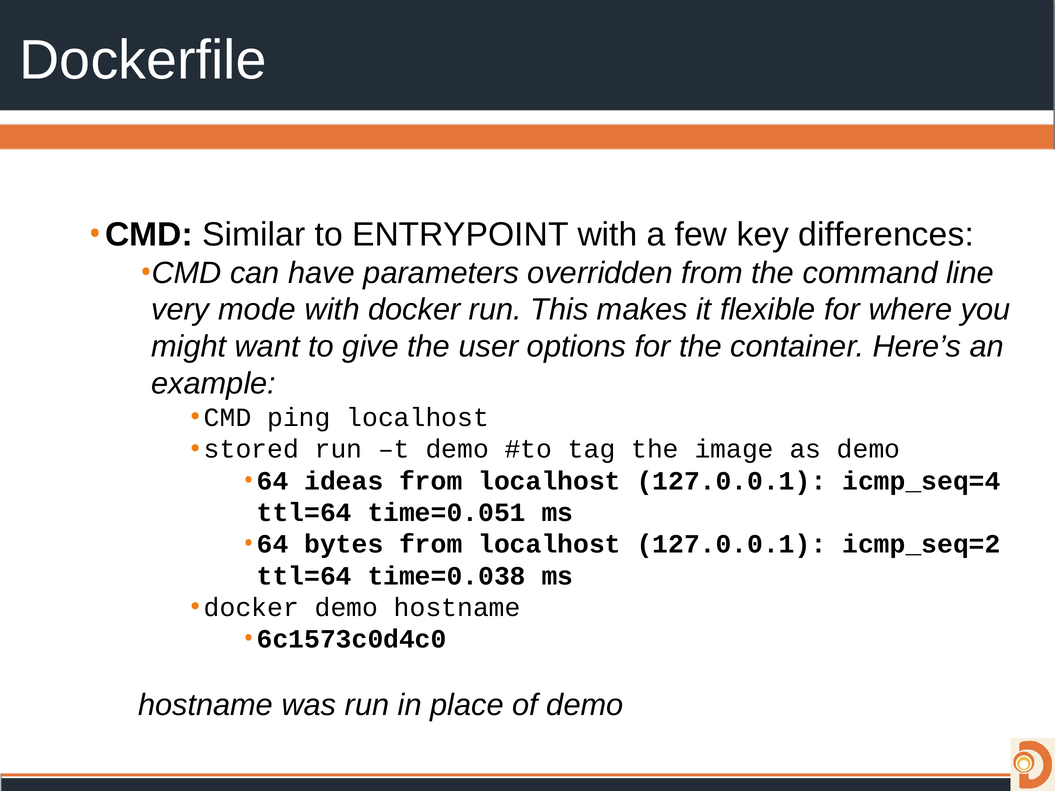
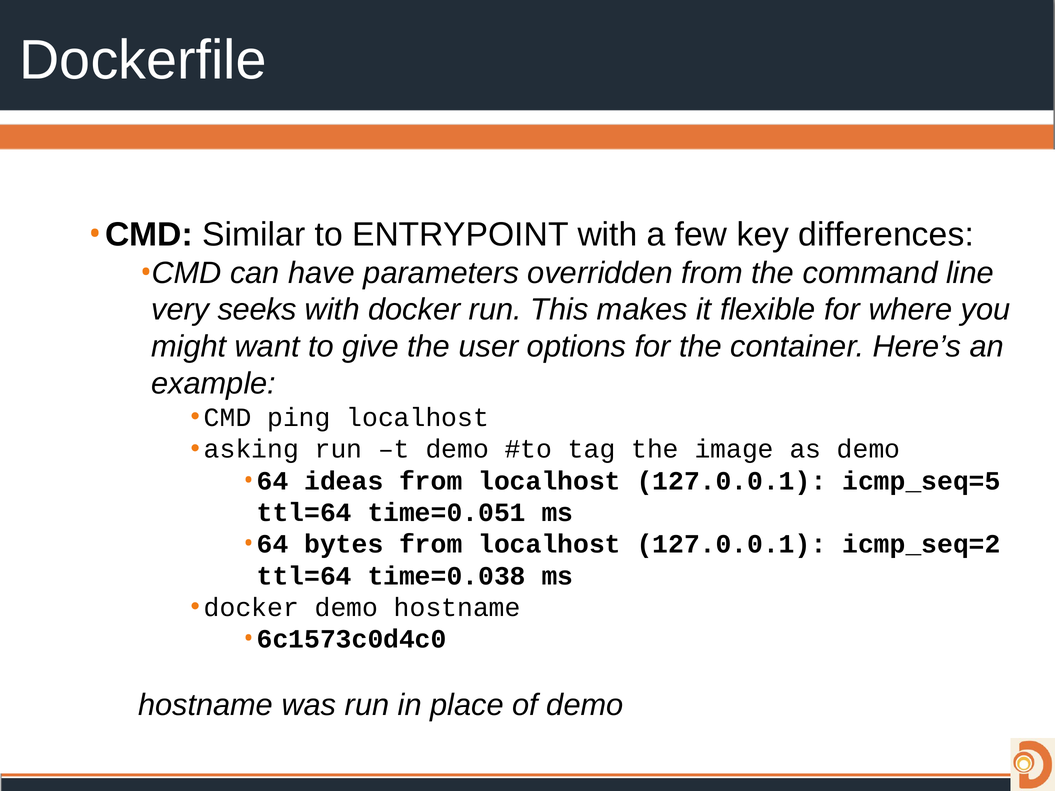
mode: mode -> seeks
stored: stored -> asking
icmp_seq=4: icmp_seq=4 -> icmp_seq=5
